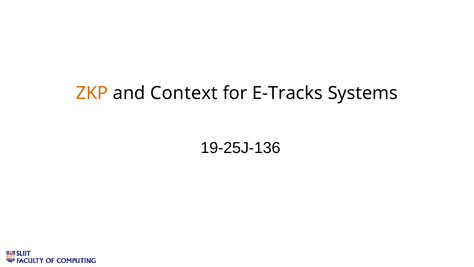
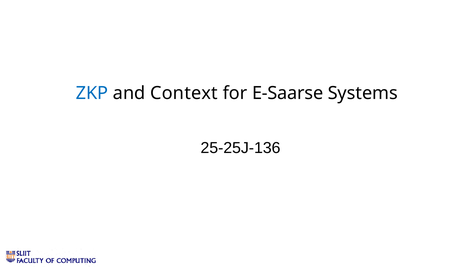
ZKP colour: orange -> blue
E-Tracks: E-Tracks -> E-Saarse
19-25J-136: 19-25J-136 -> 25-25J-136
